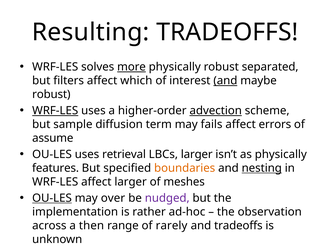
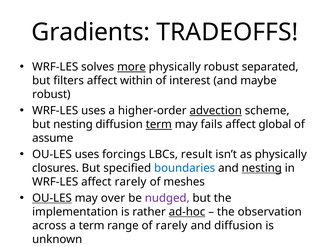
Resulting: Resulting -> Gradients
which: which -> within
and at (225, 81) underline: present -> none
WRF-LES at (55, 111) underline: present -> none
but sample: sample -> nesting
term at (159, 125) underline: none -> present
errors: errors -> global
retrieval: retrieval -> forcings
LBCs larger: larger -> result
features: features -> closures
boundaries colour: orange -> blue
affect larger: larger -> rarely
ad-hoc underline: none -> present
a then: then -> term
and tradeoffs: tradeoffs -> diffusion
